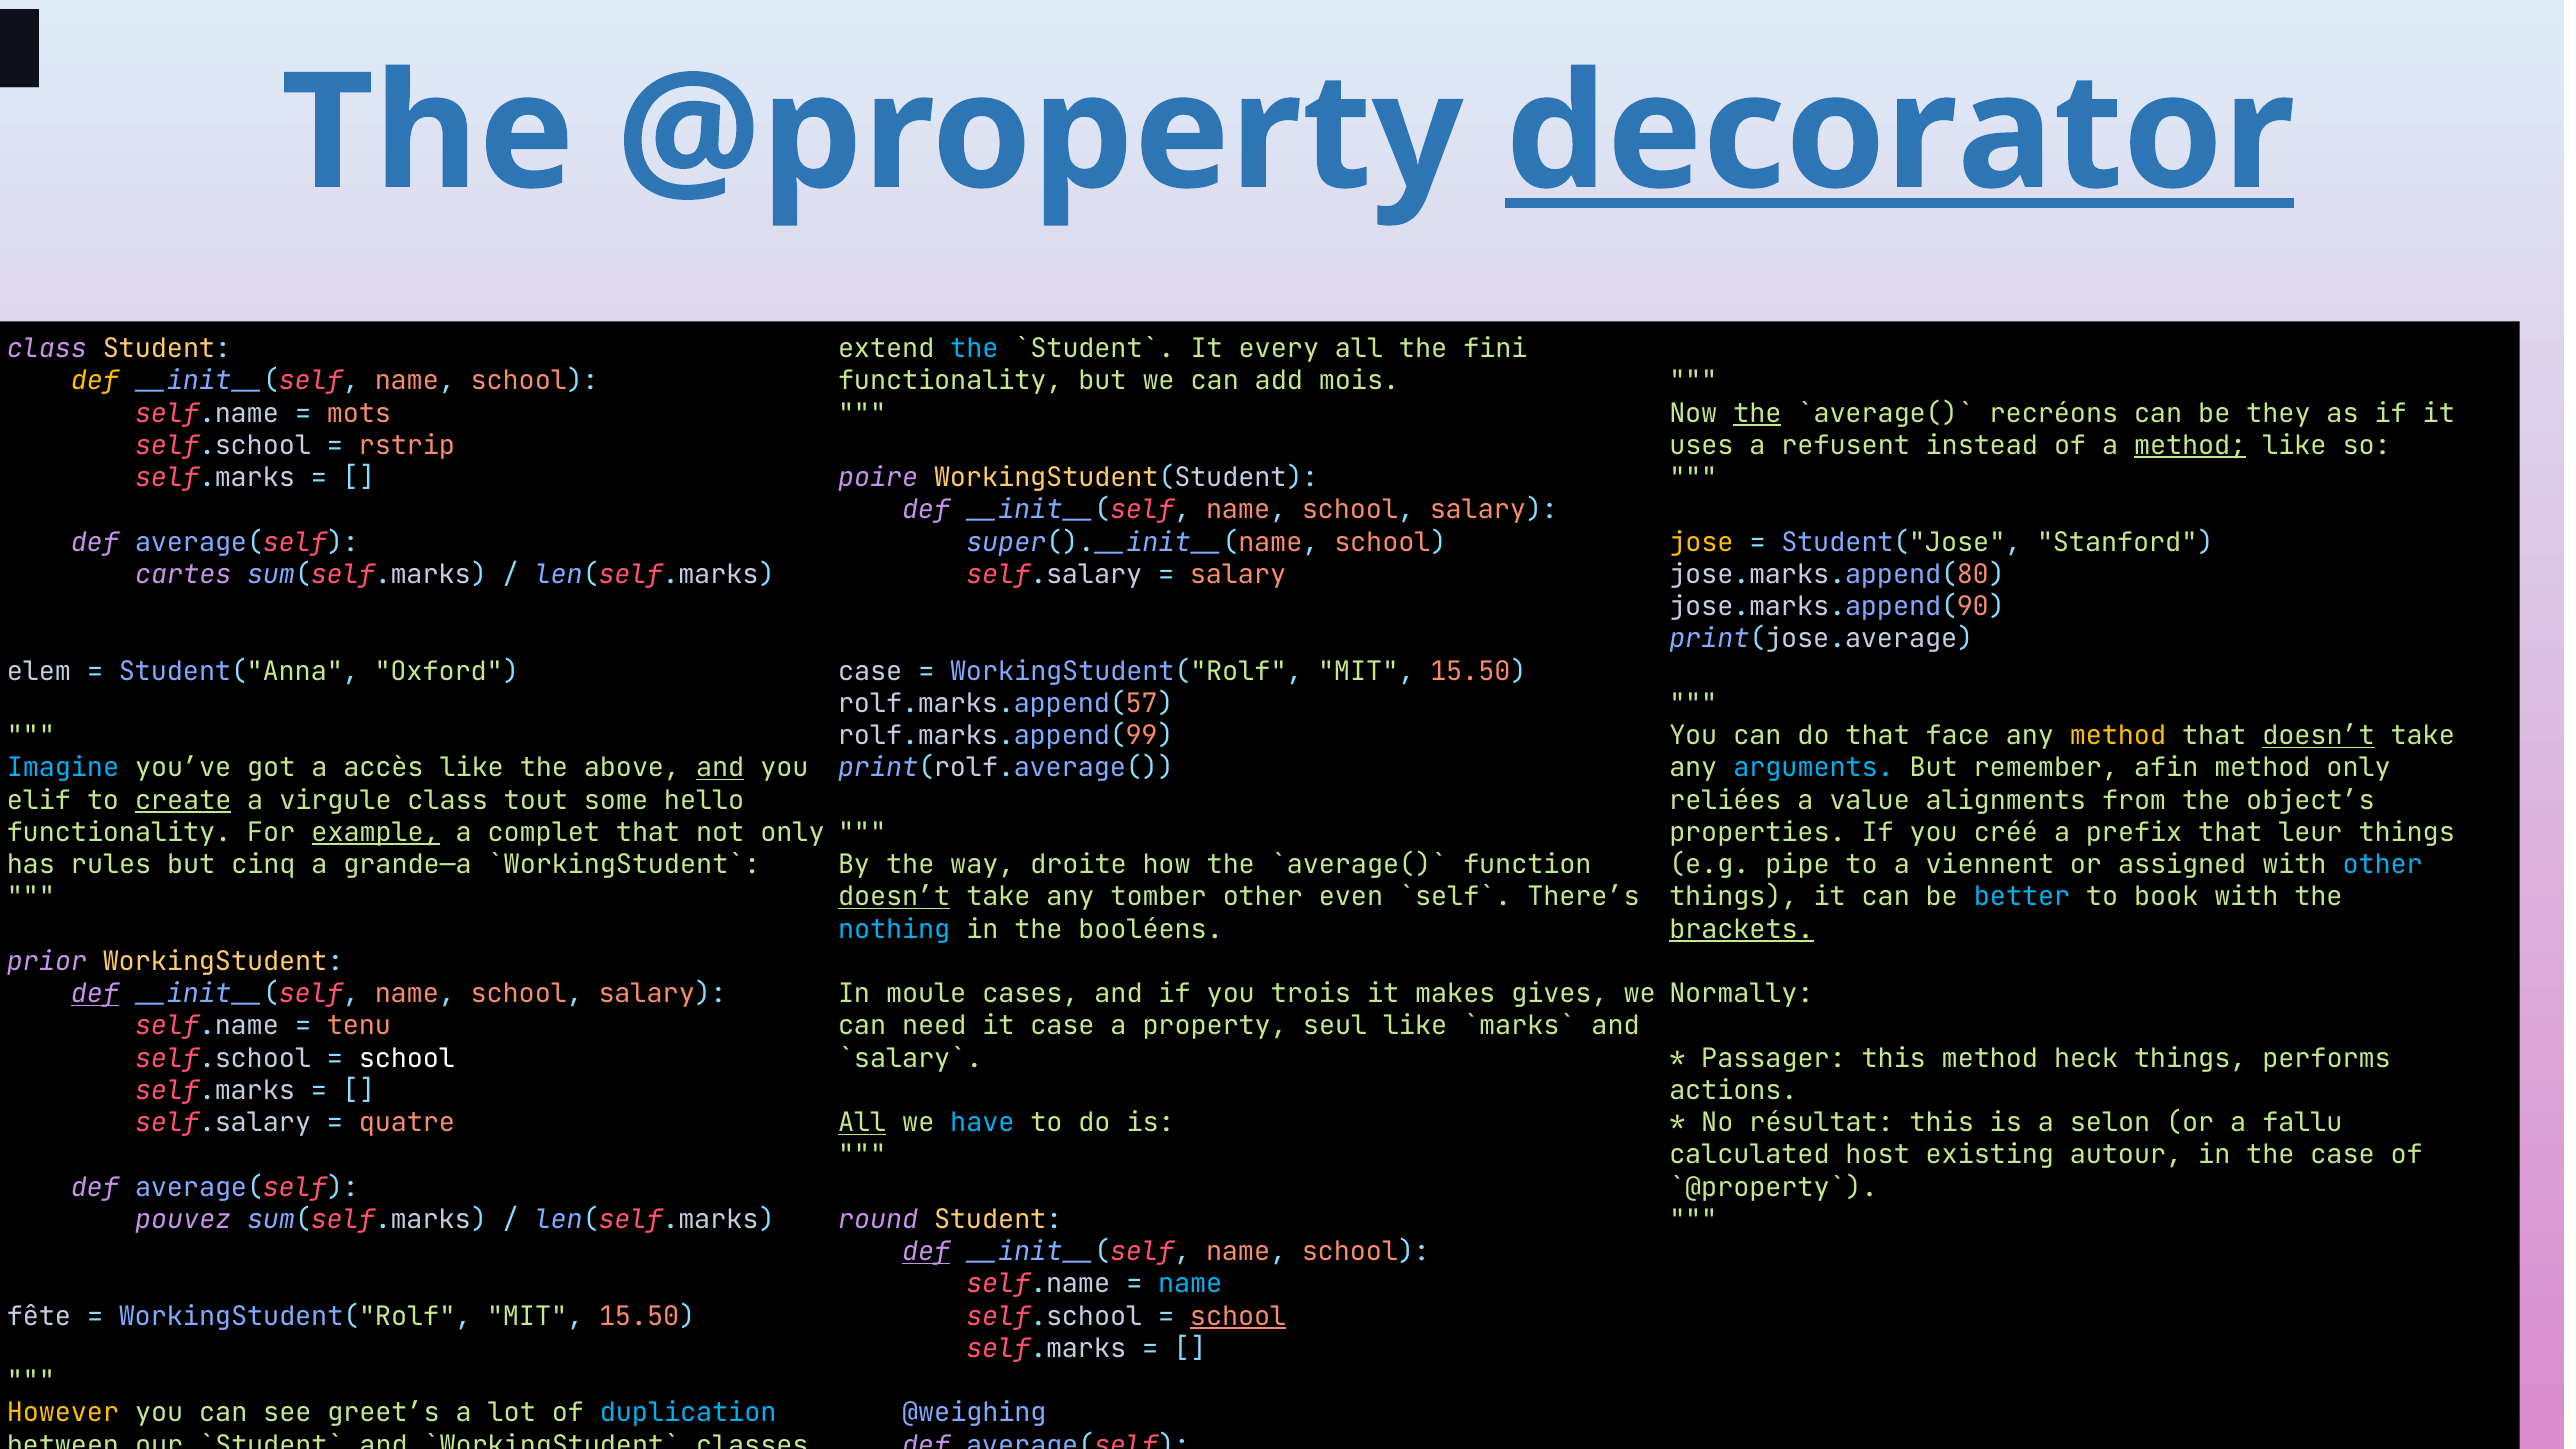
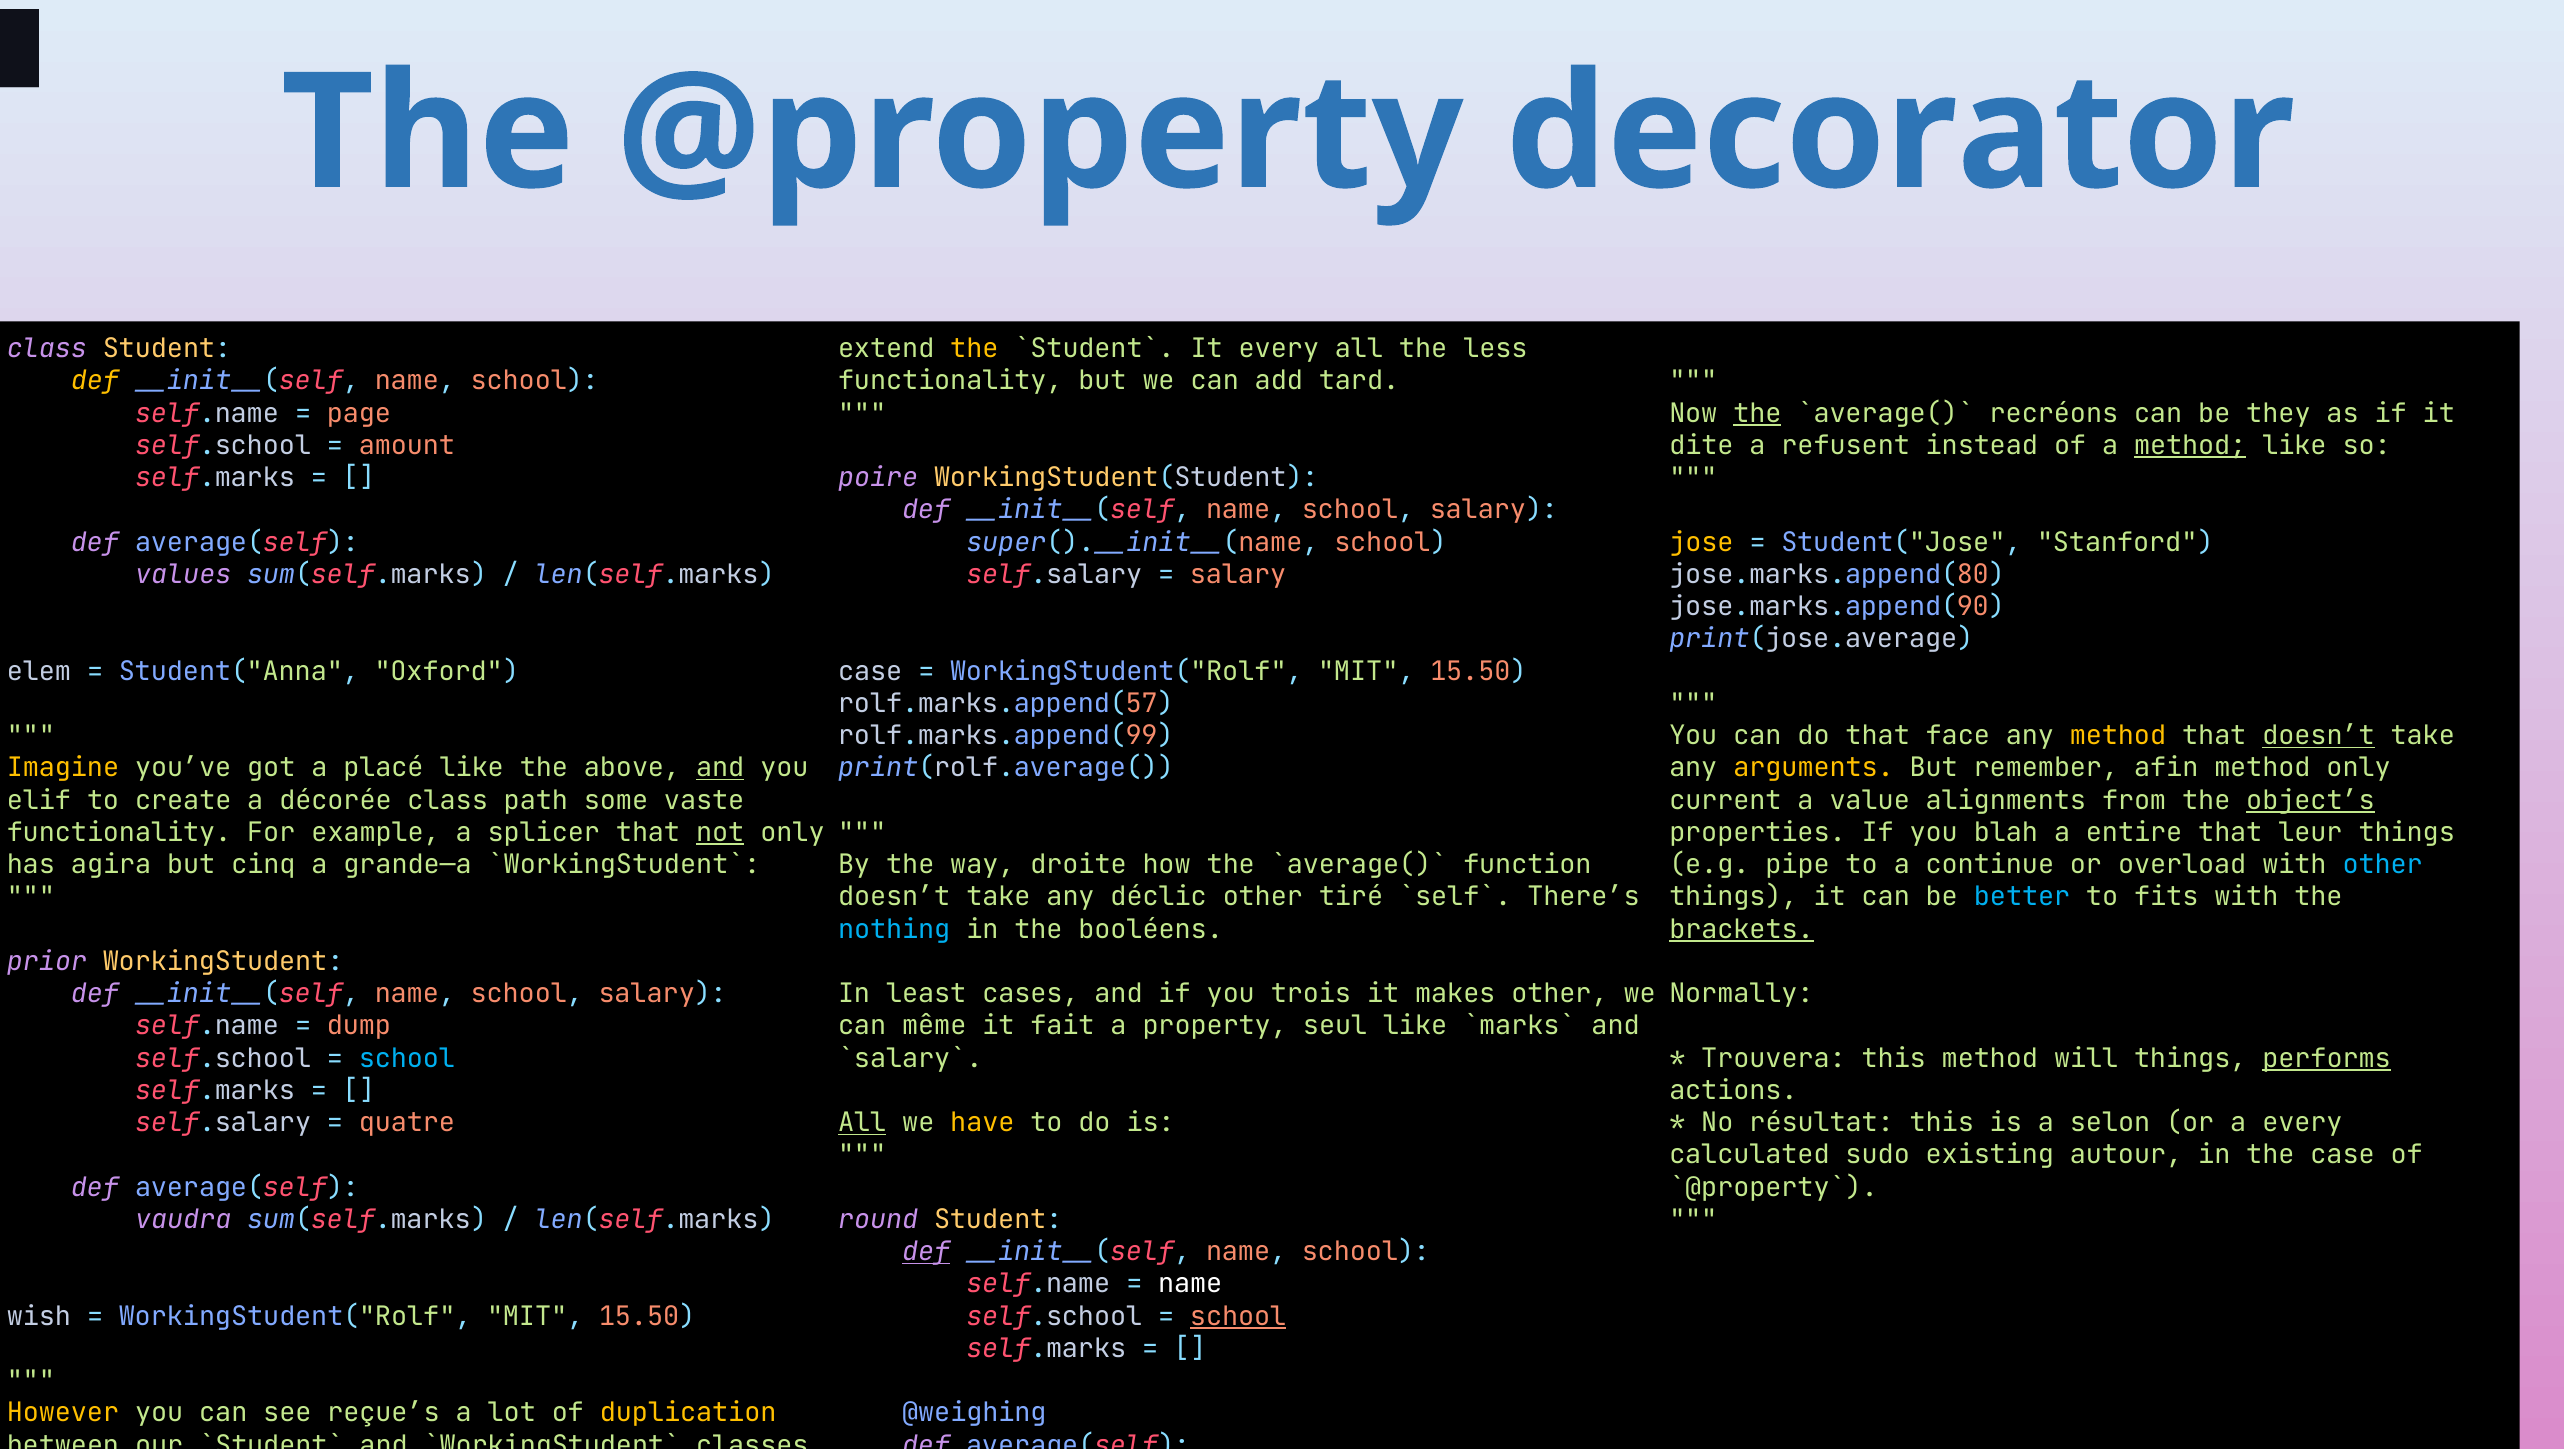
decorator underline: present -> none
the at (974, 349) colour: light blue -> yellow
fini: fini -> less
mois: mois -> tard
mots: mots -> page
rstrip: rstrip -> amount
uses: uses -> dite
cartes: cartes -> values
Imagine colour: light blue -> yellow
accès: accès -> placé
arguments colour: light blue -> yellow
create underline: present -> none
virgule: virgule -> décorée
tout: tout -> path
hello: hello -> vaste
reliées: reliées -> current
object’s underline: none -> present
example underline: present -> none
complet: complet -> splicer
not underline: none -> present
créé: créé -> blah
prefix: prefix -> entire
rules: rules -> agira
viennent: viennent -> continue
assigned: assigned -> overload
doesn’t at (894, 897) underline: present -> none
tomber: tomber -> déclic
even: even -> tiré
book: book -> fits
def at (95, 994) underline: present -> none
moule: moule -> least
makes gives: gives -> other
tenu: tenu -> dump
need: need -> même
it case: case -> fait
school at (407, 1058) colour: white -> light blue
Passager: Passager -> Trouvera
heck: heck -> will
performs underline: none -> present
have colour: light blue -> yellow
a fallu: fallu -> every
host: host -> sudo
pouvez: pouvez -> vaudra
name at (1190, 1284) colour: light blue -> white
fête: fête -> wish
greet’s: greet’s -> reçue’s
duplication colour: light blue -> yellow
